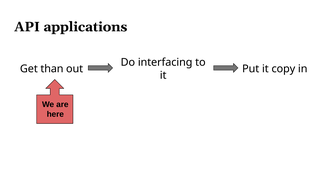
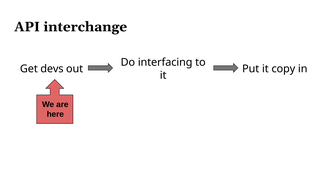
applications: applications -> interchange
than: than -> devs
